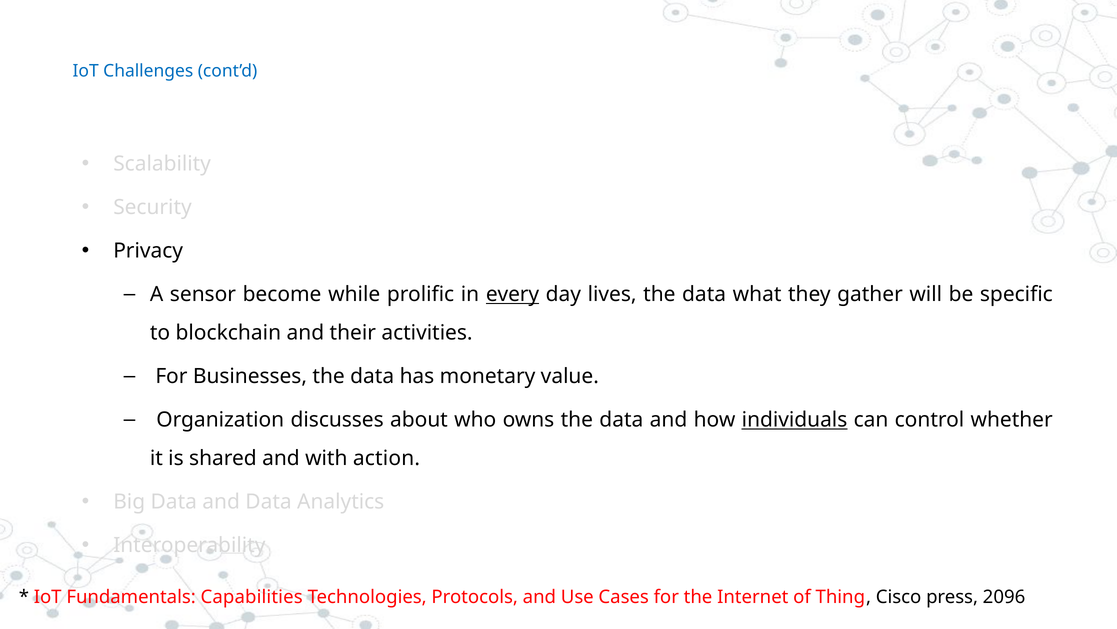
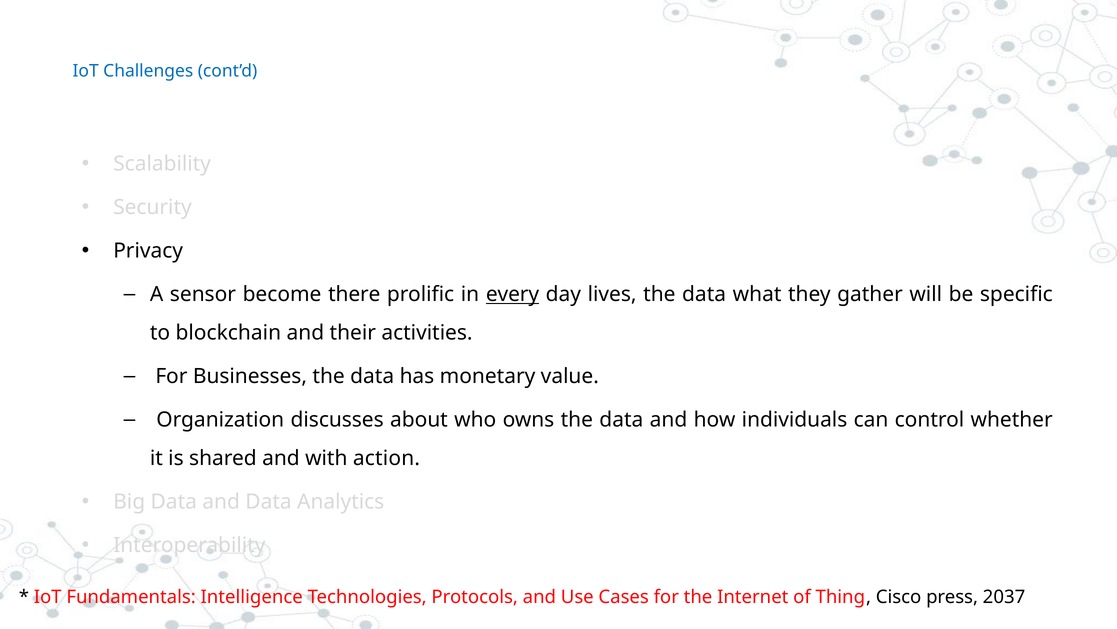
while: while -> there
individuals underline: present -> none
Capabilities: Capabilities -> Intelligence
2096: 2096 -> 2037
